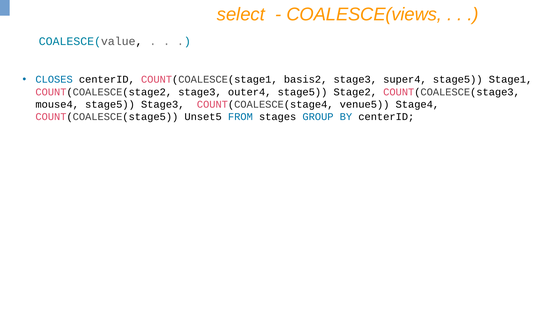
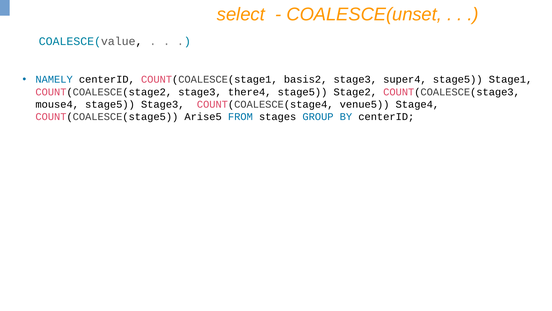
COALESCE(views: COALESCE(views -> COALESCE(unset
CLOSES: CLOSES -> NAMELY
outer4: outer4 -> there4
Unset5: Unset5 -> Arise5
